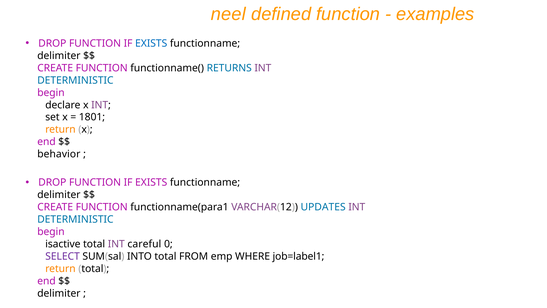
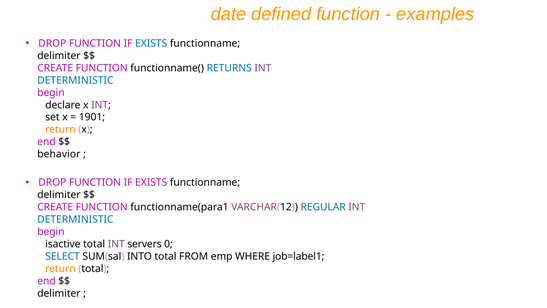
neel: neel -> date
1801: 1801 -> 1901
UPDATES: UPDATES -> REGULAR
careful: careful -> servers
SELECT colour: purple -> blue
